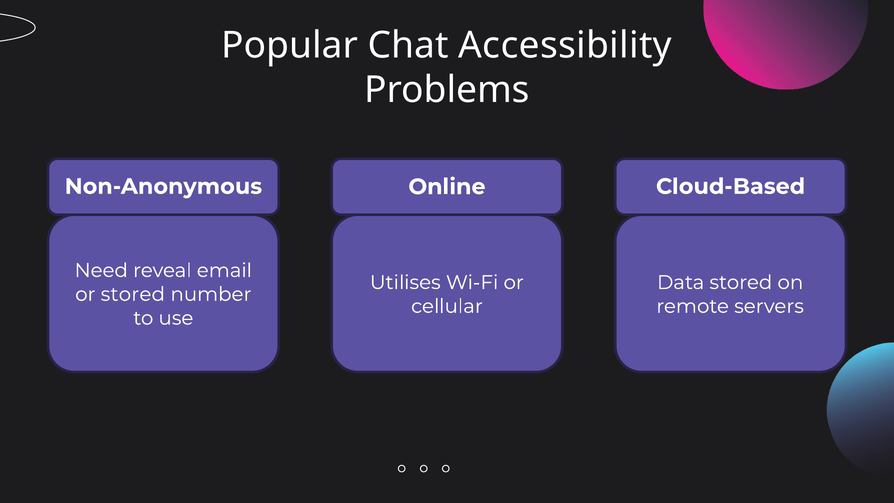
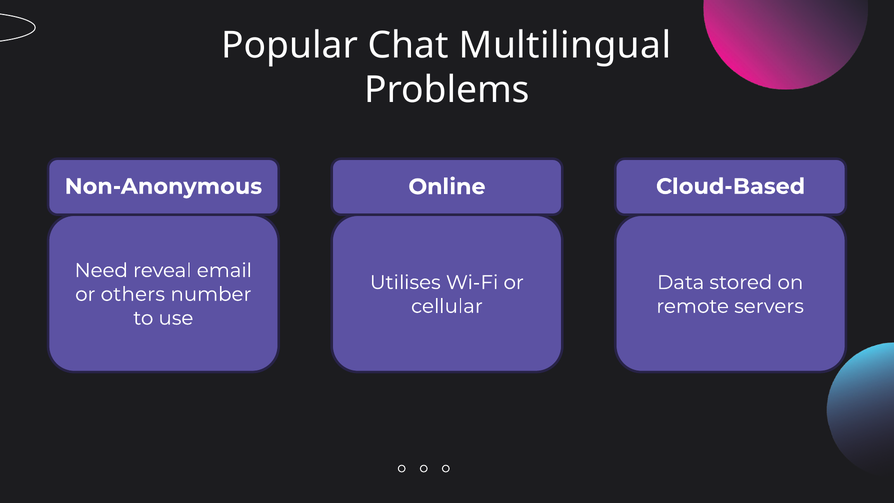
Accessibility: Accessibility -> Multilingual
or stored: stored -> others
